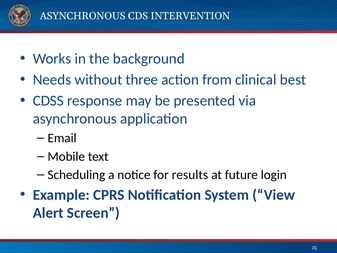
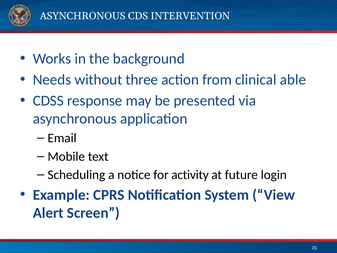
best: best -> able
results: results -> activity
